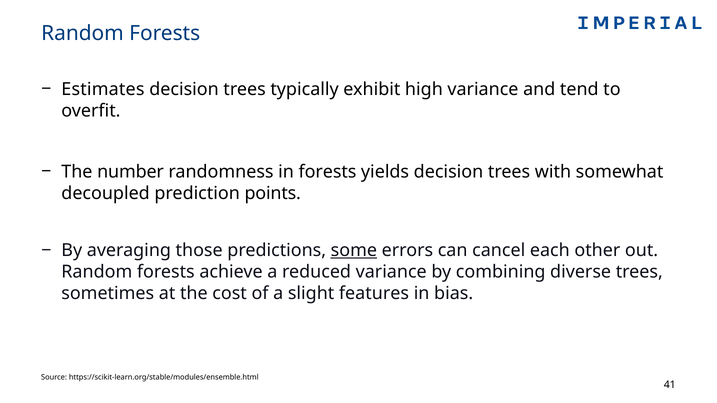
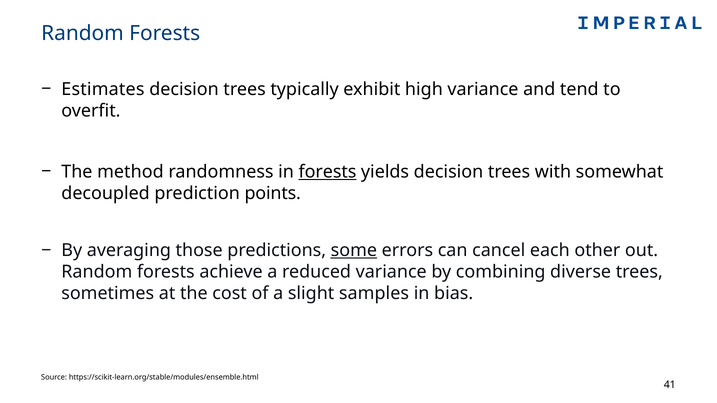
number: number -> method
forests at (327, 172) underline: none -> present
features: features -> samples
